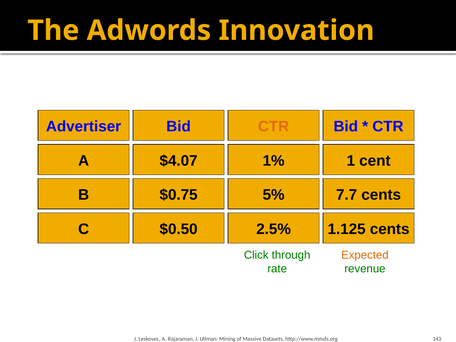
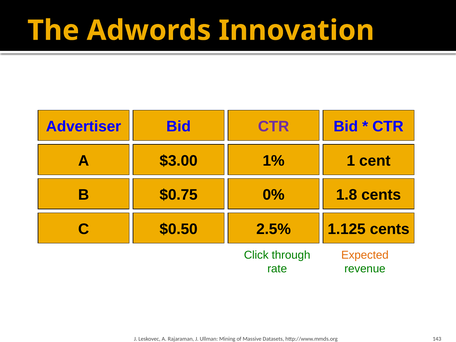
CTR at (274, 126) colour: orange -> purple
$4.07: $4.07 -> $3.00
5%: 5% -> 0%
7.7: 7.7 -> 1.8
